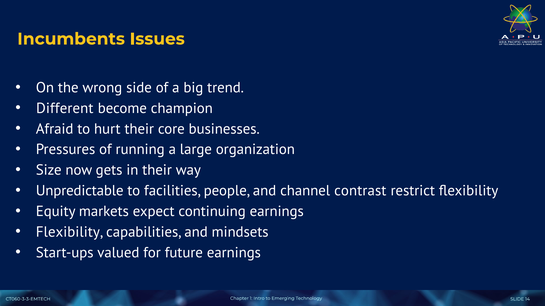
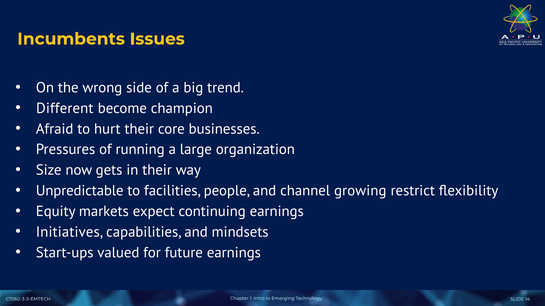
contrast: contrast -> growing
Flexibility at (70, 232): Flexibility -> Initiatives
